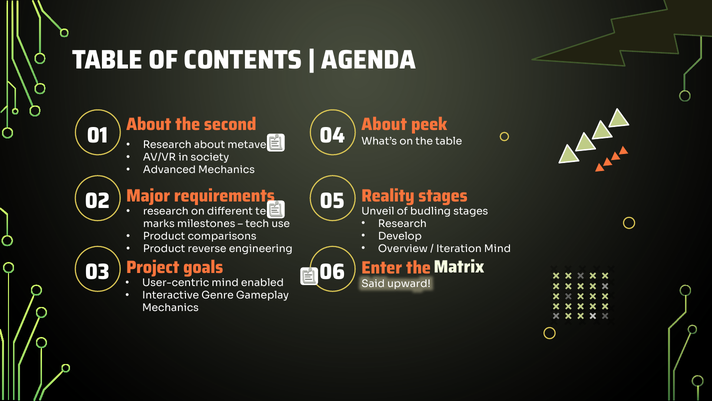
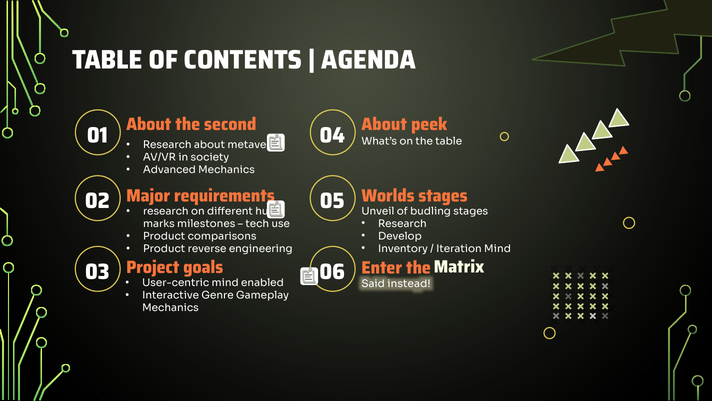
Reality: Reality -> Worlds
different tech: tech -> hunt
Overview: Overview -> Inventory
upward: upward -> instead
